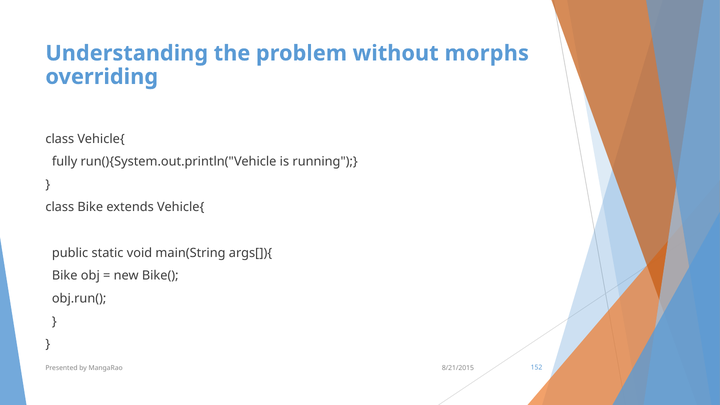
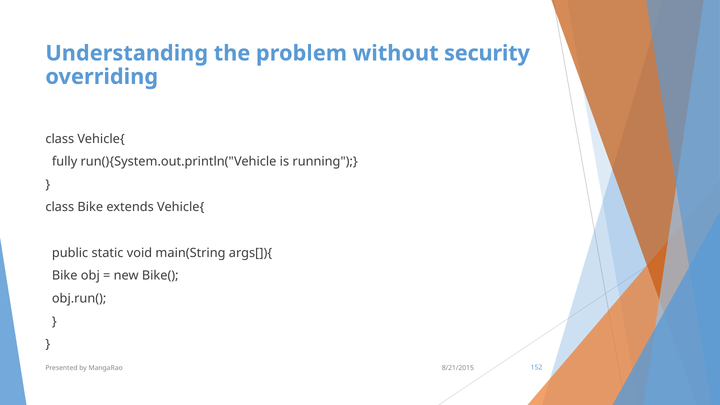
morphs: morphs -> security
